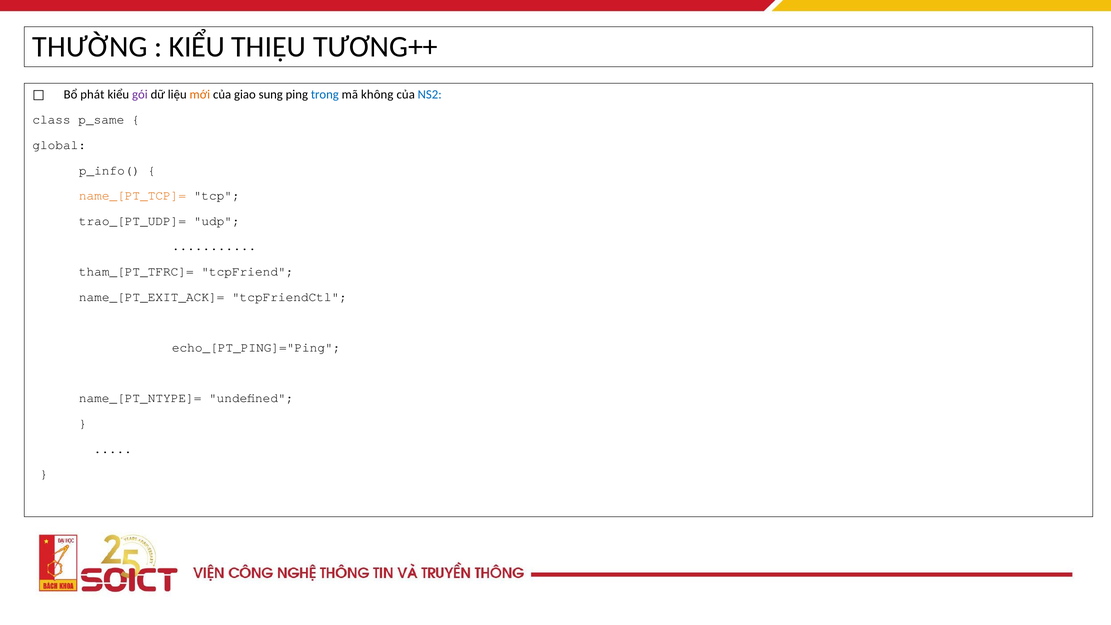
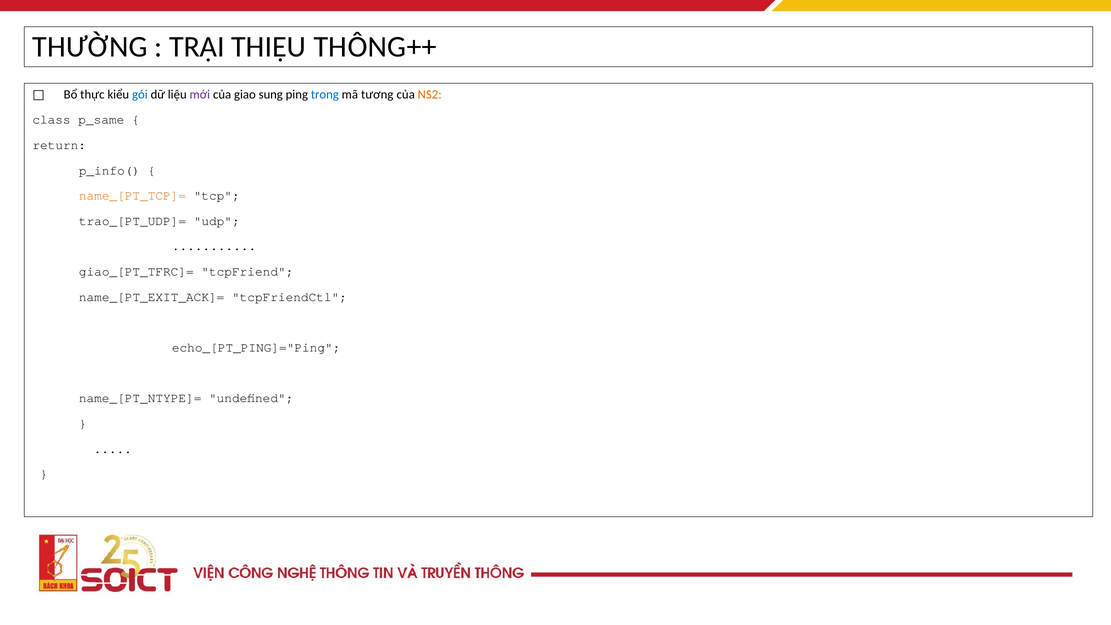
KIỂU at (197, 47): KIỂU -> TRẠI
TƯƠNG++: TƯƠNG++ -> THÔNG++
phát: phát -> thực
gói colour: purple -> blue
mới colour: orange -> purple
không: không -> tương
NS2 colour: blue -> orange
global: global -> return
tham_[PT_TFRC]=: tham_[PT_TFRC]= -> giao_[PT_TFRC]=
